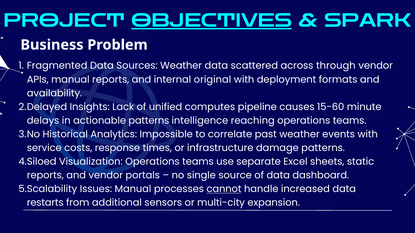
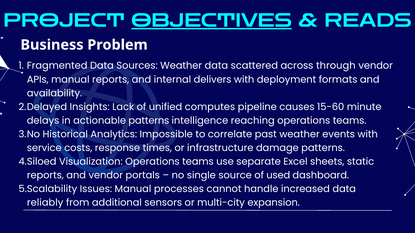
SPARK: SPARK -> READS
original: original -> delivers
of data: data -> used
cannot underline: present -> none
restarts: restarts -> reliably
